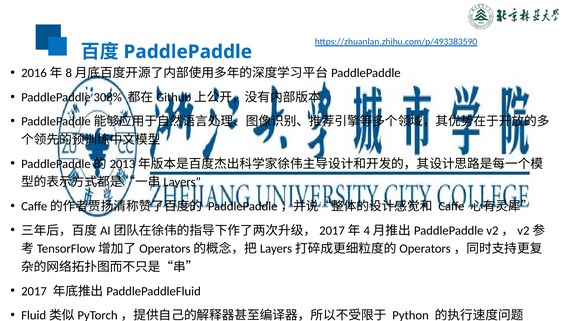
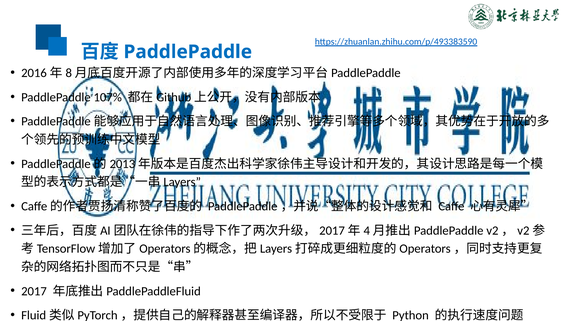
308%: 308% -> 107%
